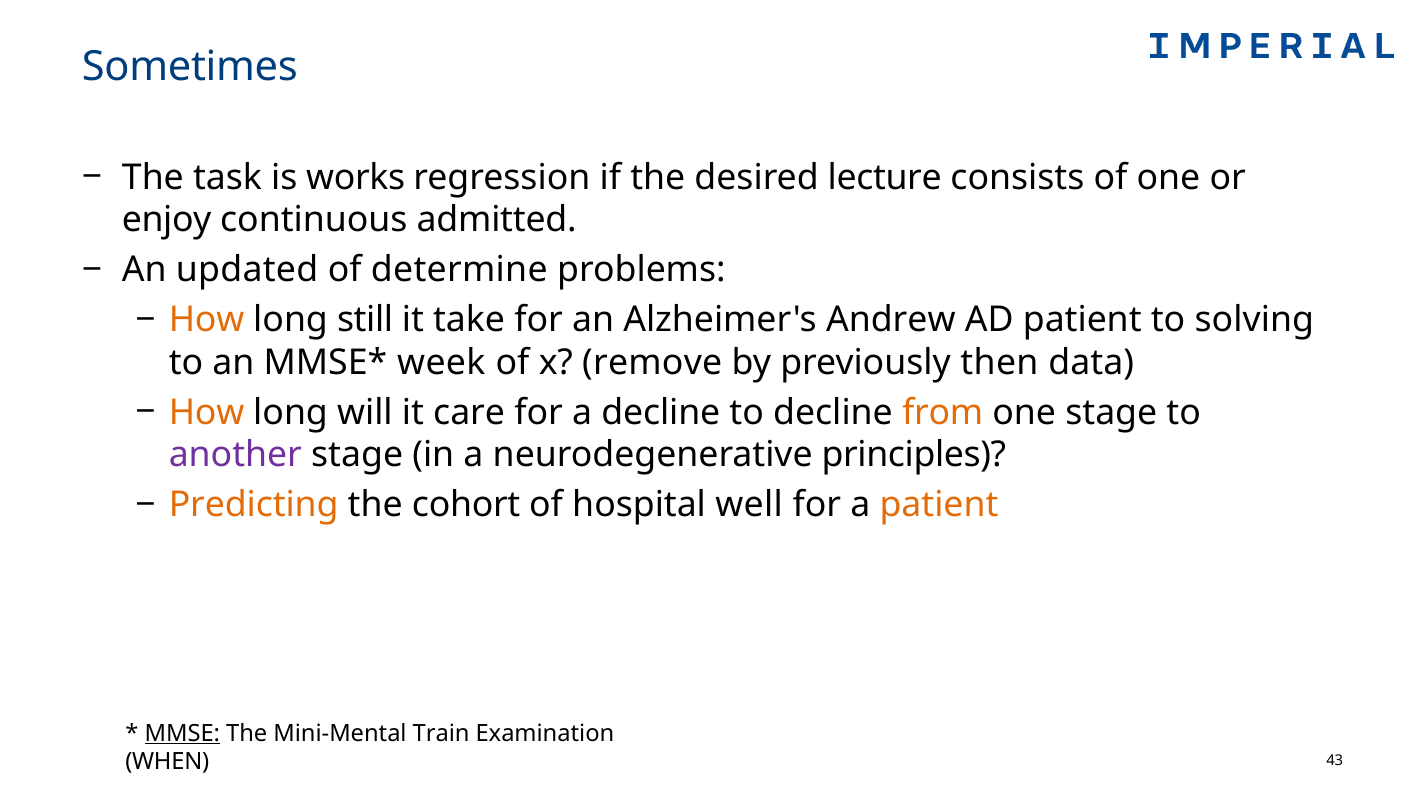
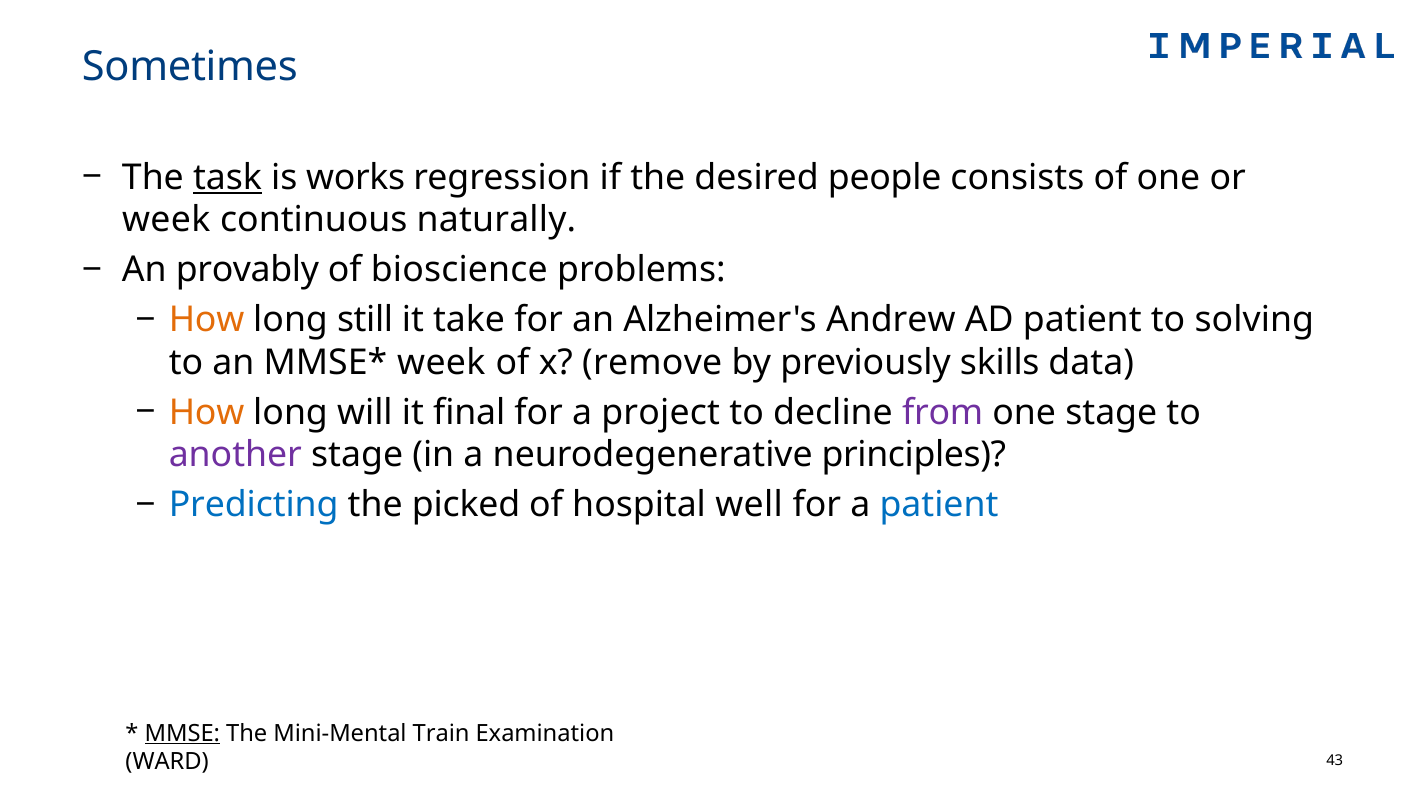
task underline: none -> present
lecture: lecture -> people
enjoy at (167, 220): enjoy -> week
admitted: admitted -> naturally
updated: updated -> provably
determine: determine -> bioscience
then: then -> skills
care: care -> final
a decline: decline -> project
from colour: orange -> purple
Predicting colour: orange -> blue
cohort: cohort -> picked
patient at (939, 505) colour: orange -> blue
WHEN: WHEN -> WARD
